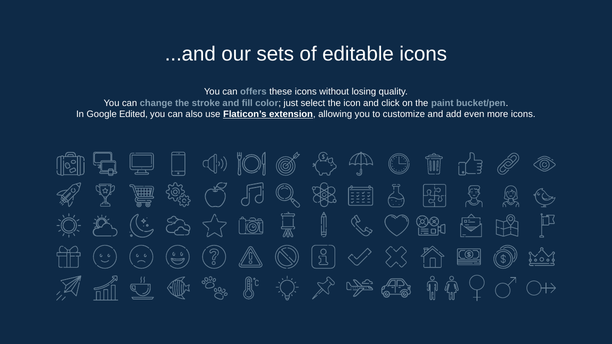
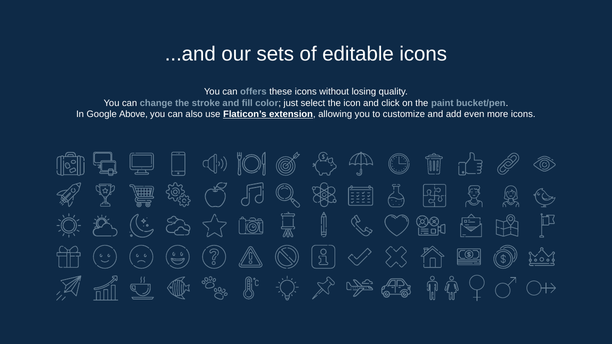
Edited: Edited -> Above
